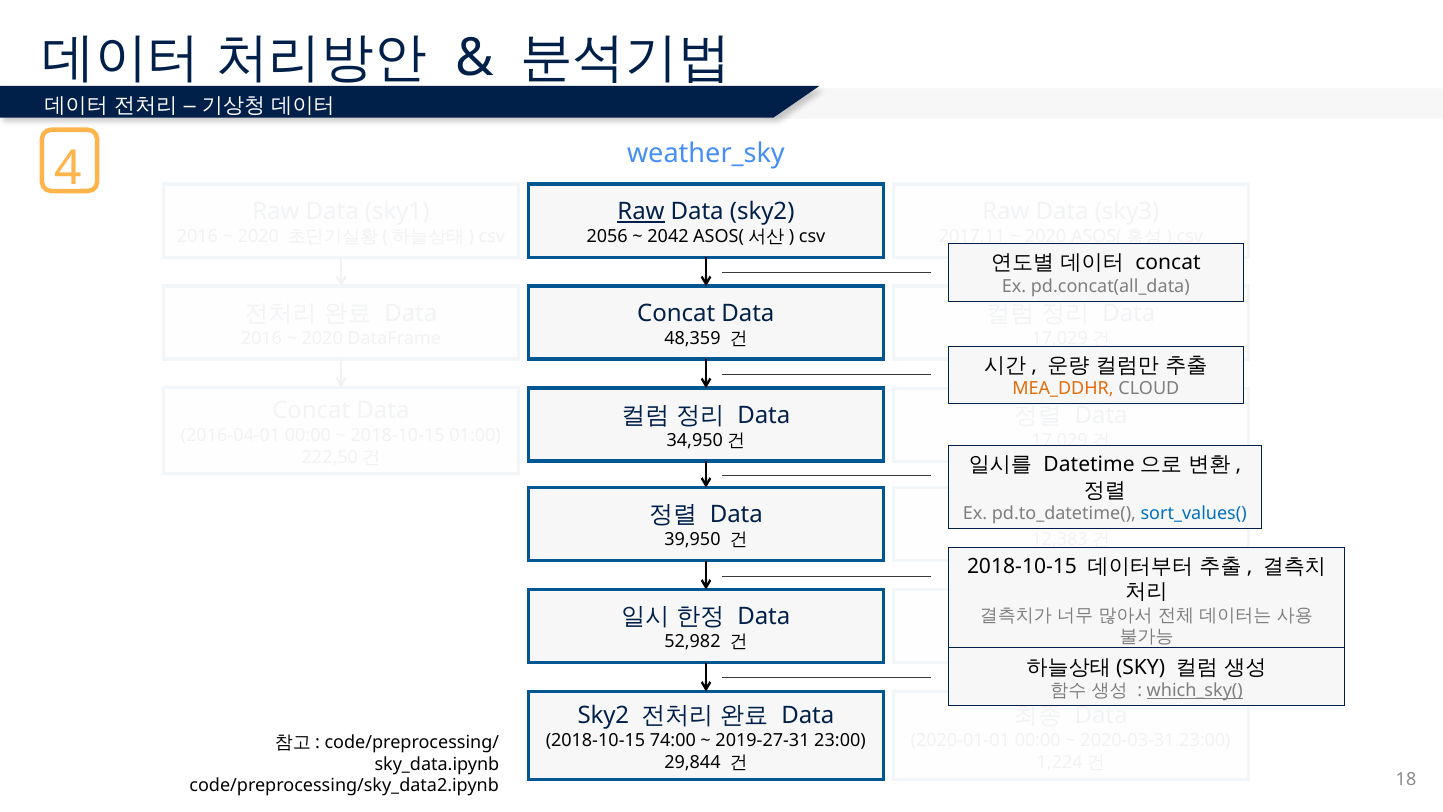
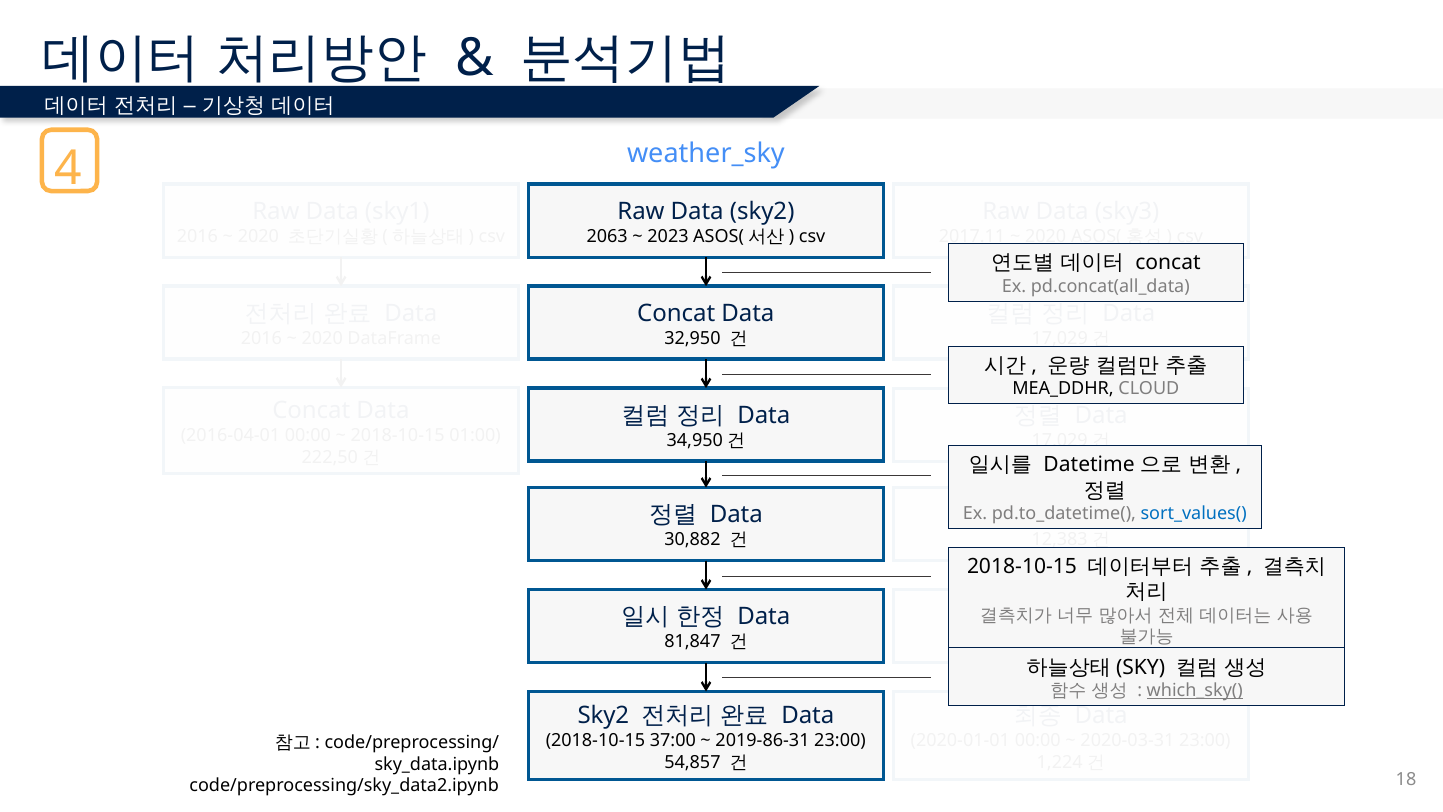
Raw at (641, 211) underline: present -> none
2056: 2056 -> 2063
2042: 2042 -> 2023
48,359: 48,359 -> 32,950
MEA_DDHR colour: orange -> black
39,950: 39,950 -> 30,882
52,982: 52,982 -> 81,847
74:00: 74:00 -> 37:00
2019-27-31: 2019-27-31 -> 2019-86-31
29,844: 29,844 -> 54,857
